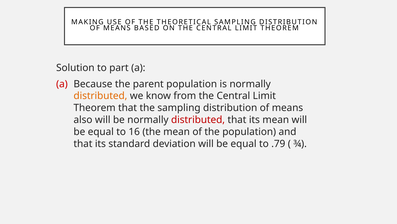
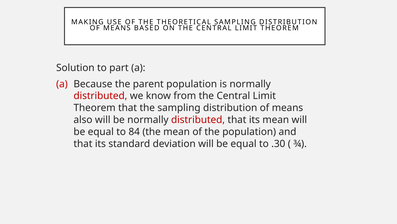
distributed at (100, 96) colour: orange -> red
16: 16 -> 84
.79: .79 -> .30
